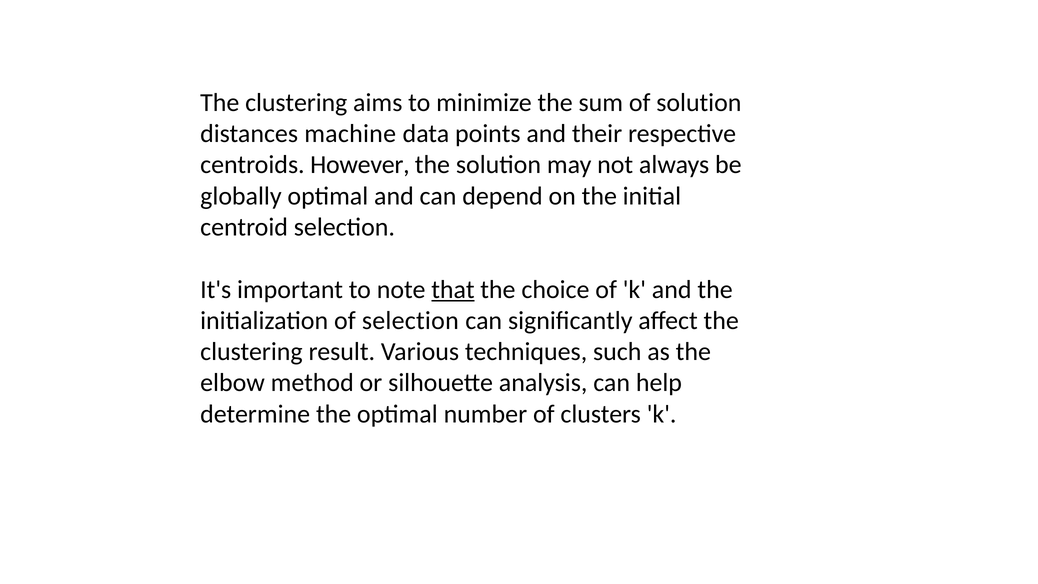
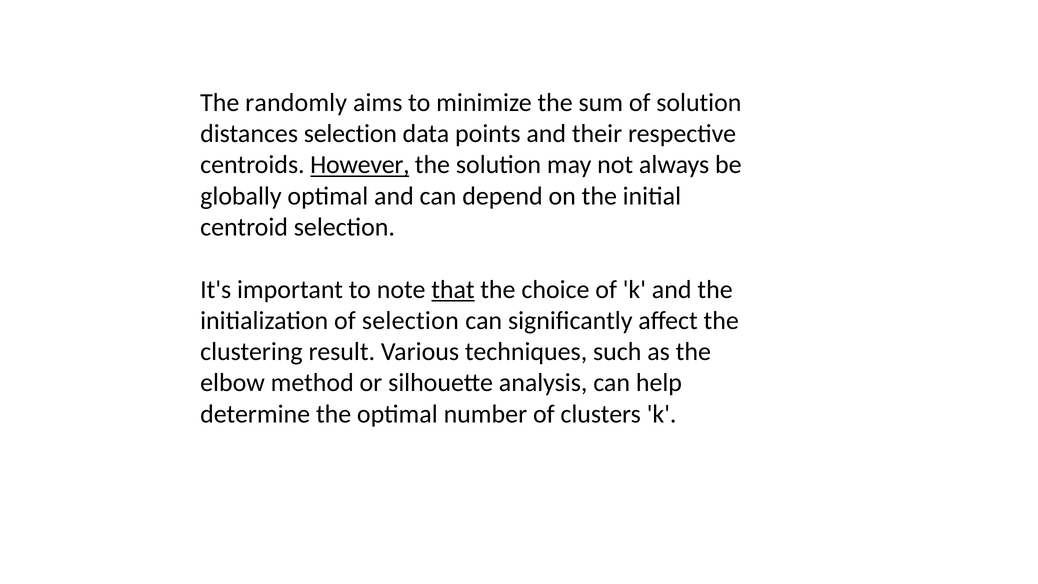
clustering at (296, 103): clustering -> randomly
distances machine: machine -> selection
However underline: none -> present
